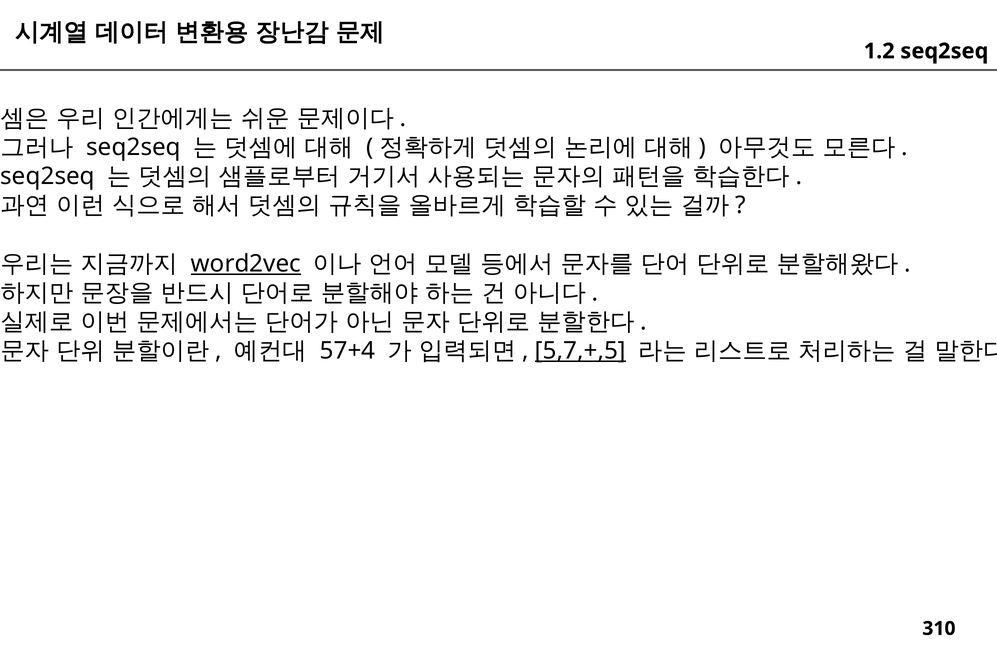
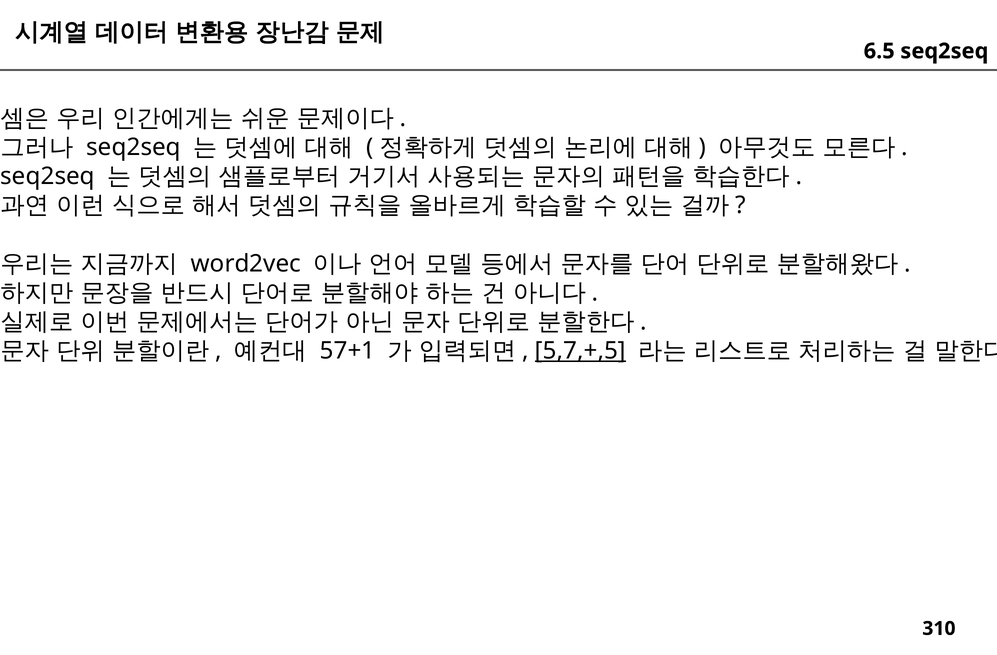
1.2: 1.2 -> 6.5
word2vec underline: present -> none
57+4: 57+4 -> 57+1
